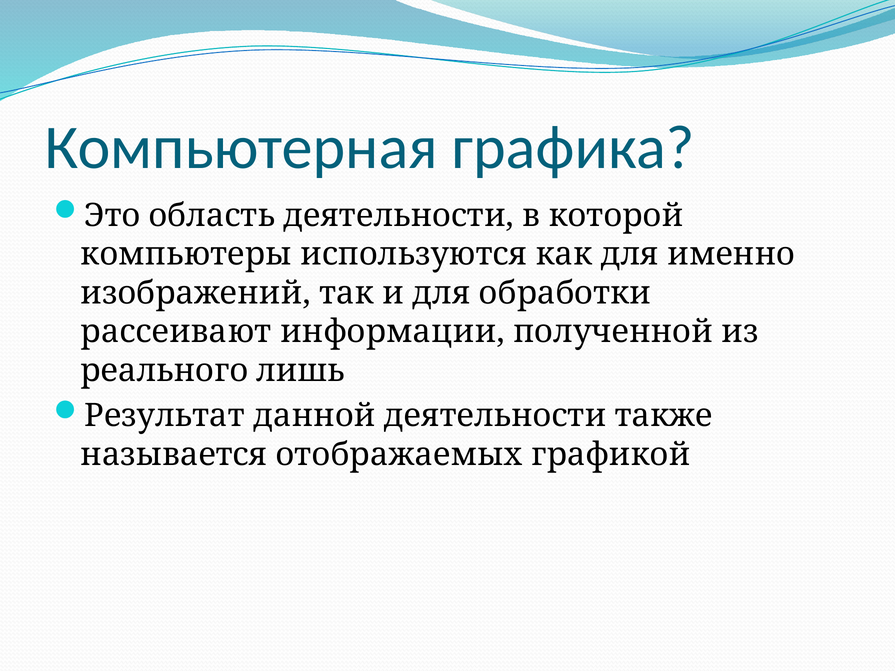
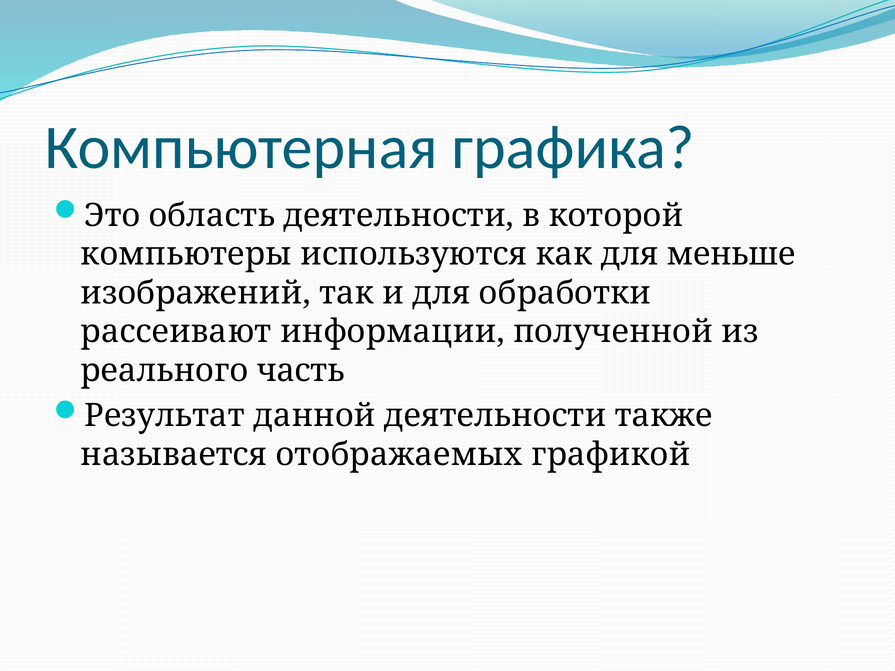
именно: именно -> меньше
лишь: лишь -> часть
